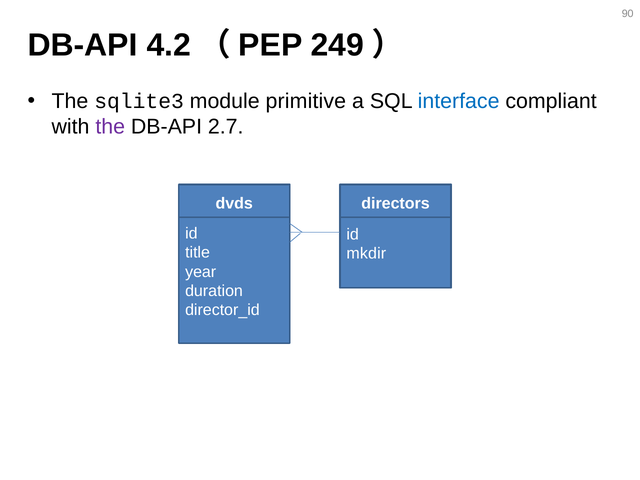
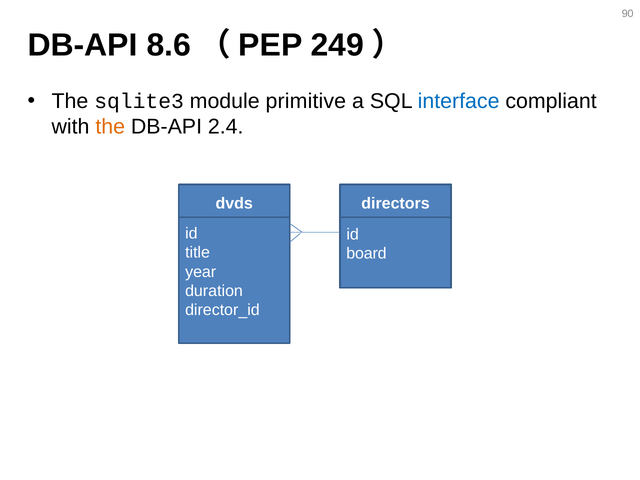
4.2: 4.2 -> 8.6
the at (110, 127) colour: purple -> orange
2.7: 2.7 -> 2.4
mkdir: mkdir -> board
